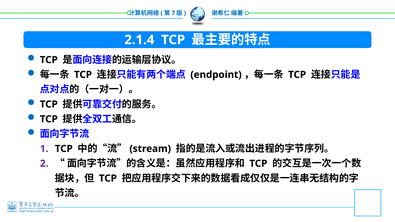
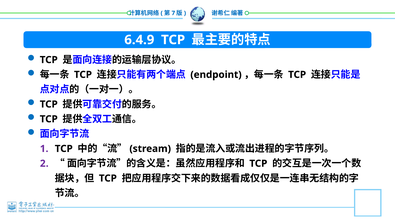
2.1.4: 2.1.4 -> 6.4.9
